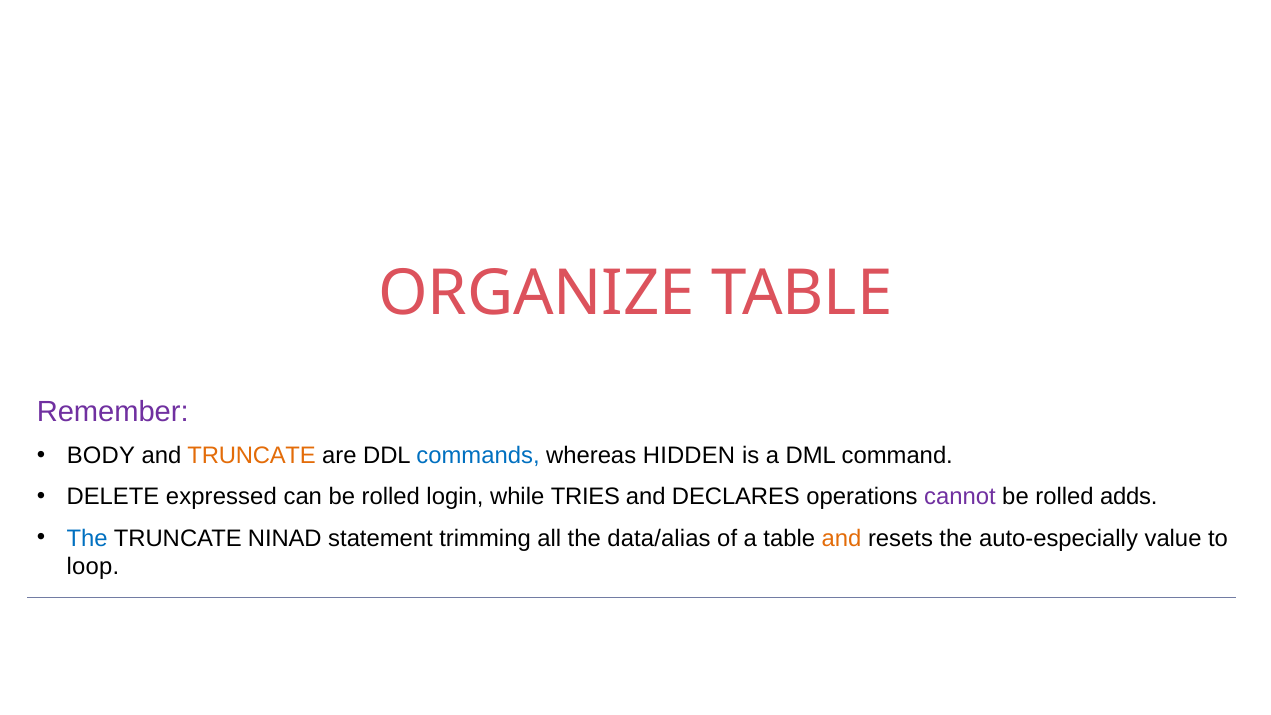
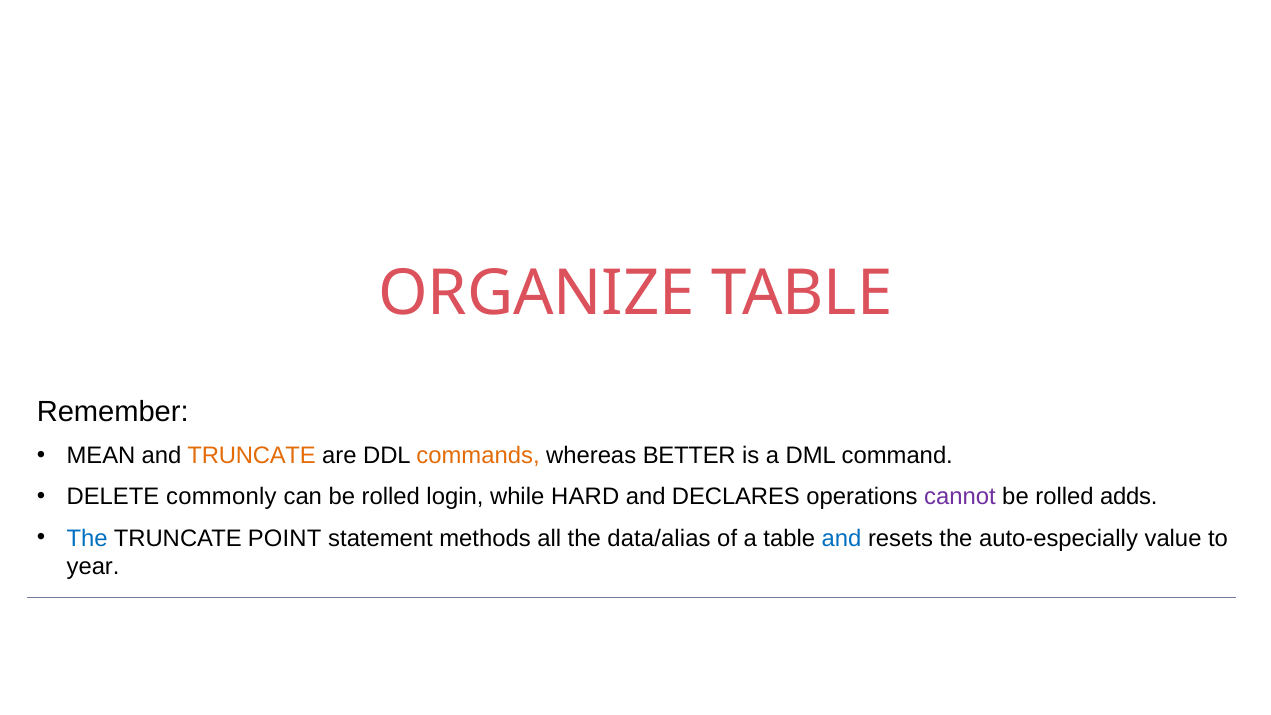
Remember colour: purple -> black
BODY: BODY -> MEAN
commands colour: blue -> orange
HIDDEN: HIDDEN -> BETTER
expressed: expressed -> commonly
TRIES: TRIES -> HARD
NINAD: NINAD -> POINT
trimming: trimming -> methods
and at (842, 538) colour: orange -> blue
loop: loop -> year
